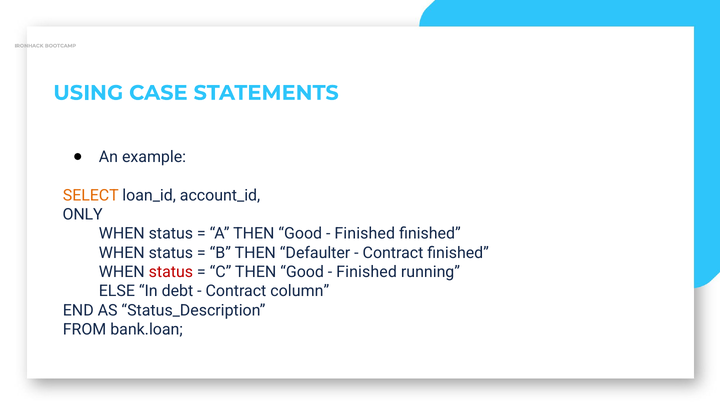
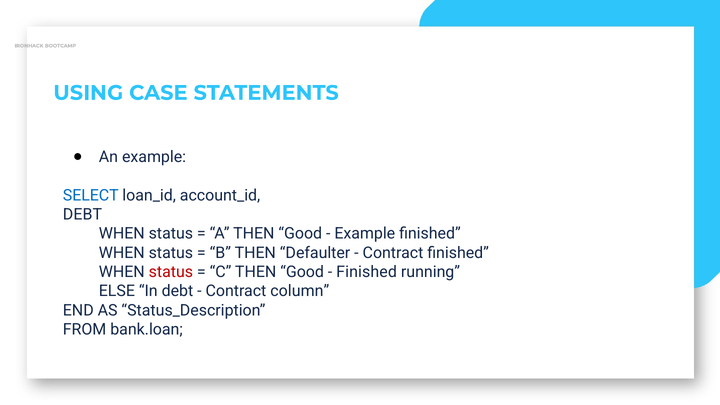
SELECT colour: orange -> blue
ONLY at (83, 214): ONLY -> DEBT
Finished at (365, 234): Finished -> Example
